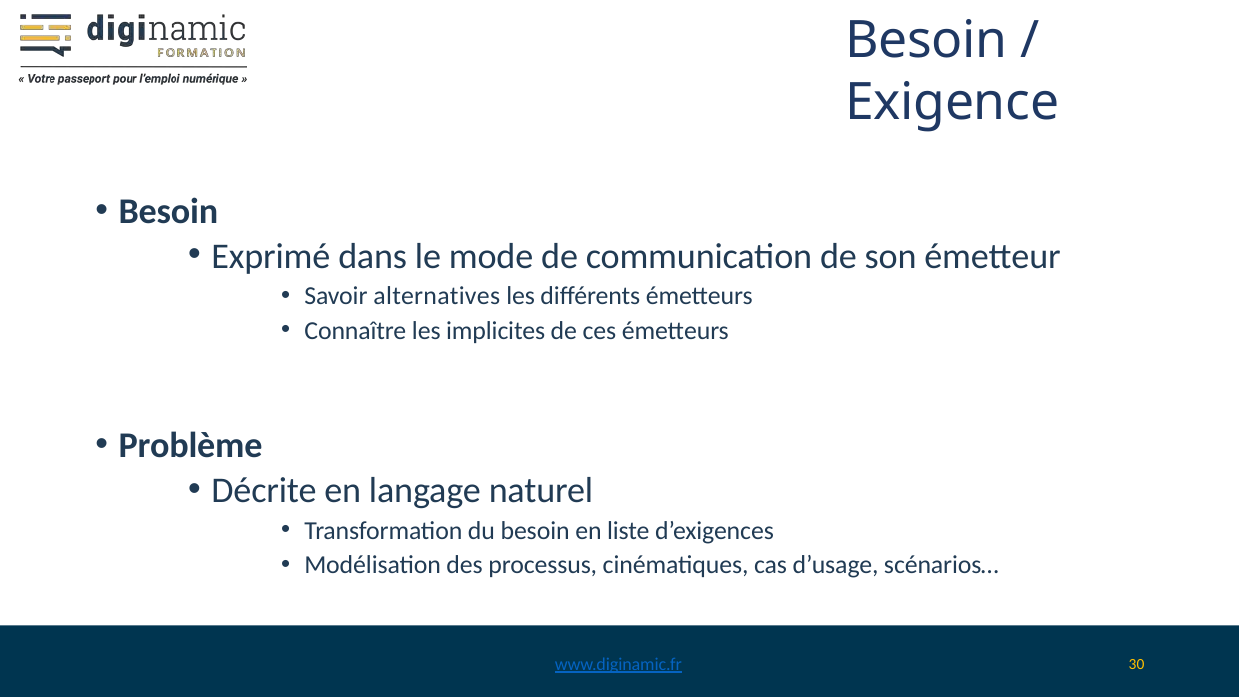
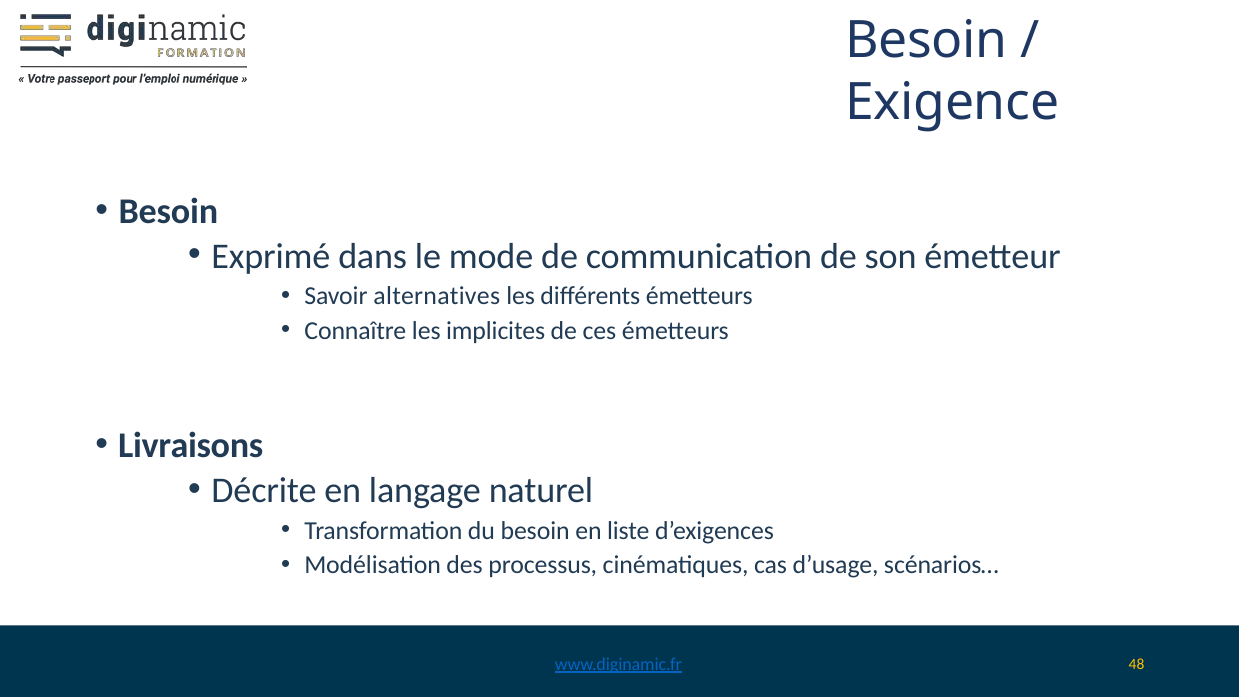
Problème: Problème -> Livraisons
30: 30 -> 48
